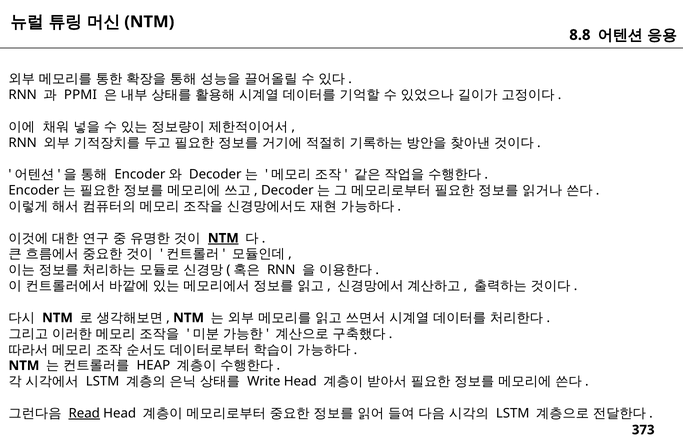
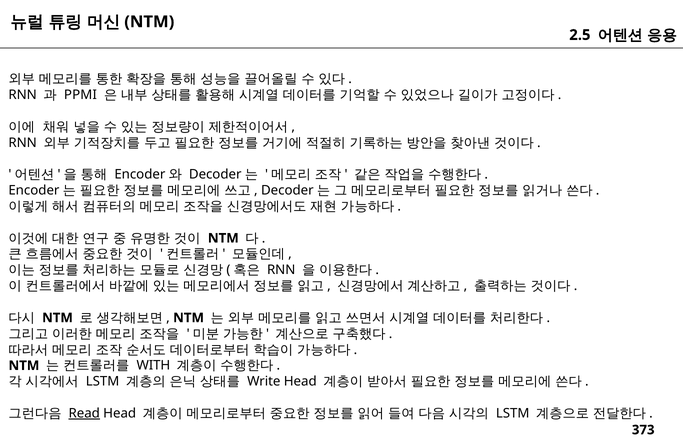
8.8: 8.8 -> 2.5
NTM at (223, 239) underline: present -> none
HEAP: HEAP -> WITH
